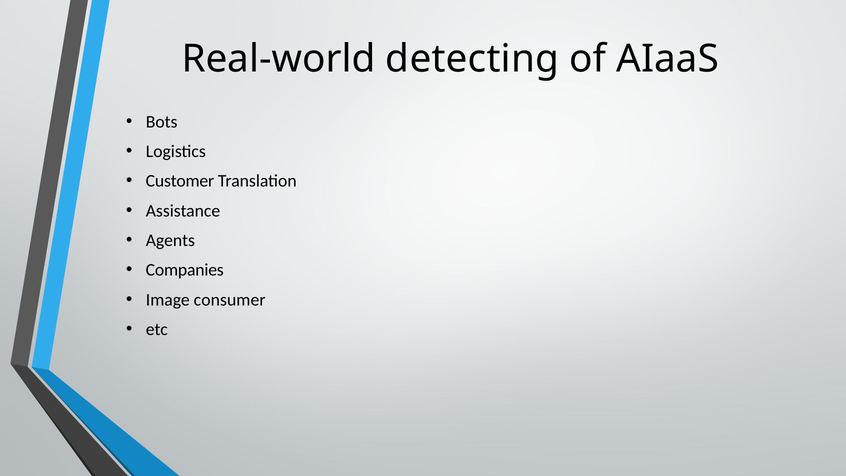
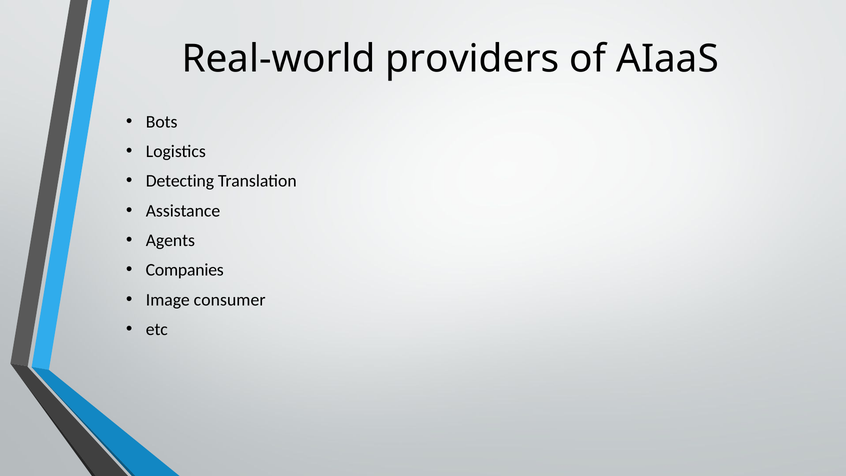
detecting: detecting -> providers
Customer: Customer -> Detecting
